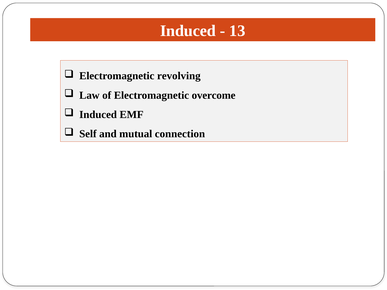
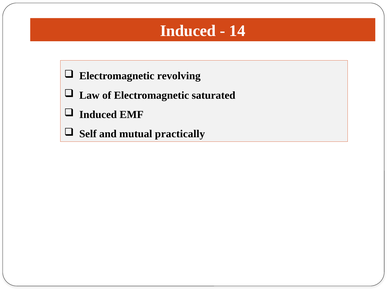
13: 13 -> 14
overcome: overcome -> saturated
connection: connection -> practically
